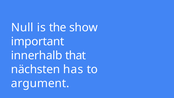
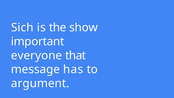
Null: Null -> Sich
innerhalb: innerhalb -> everyone
nächsten: nächsten -> message
